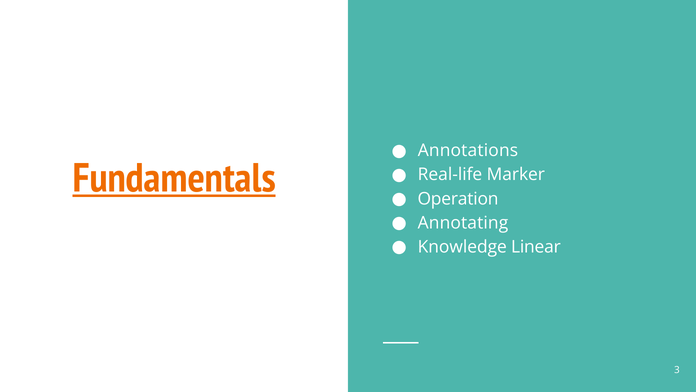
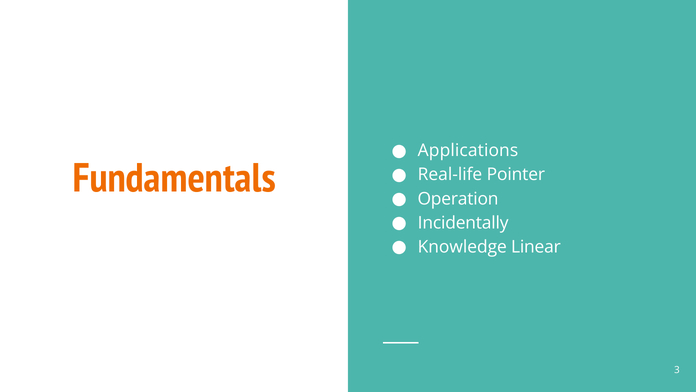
Annotations: Annotations -> Applications
Fundamentals underline: present -> none
Marker: Marker -> Pointer
Annotating: Annotating -> Incidentally
